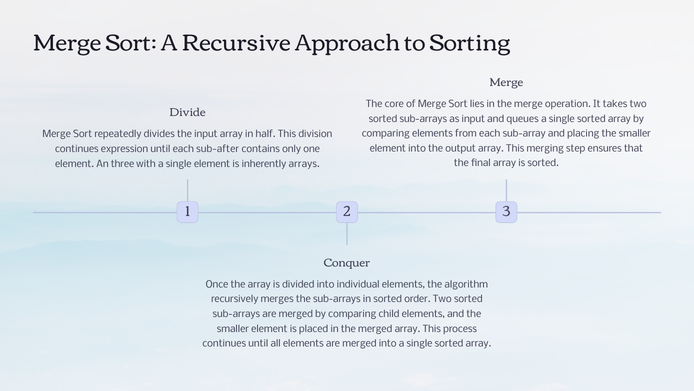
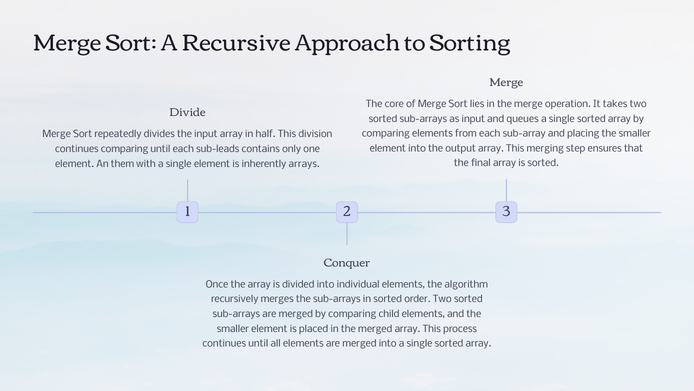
continues expression: expression -> comparing
sub-after: sub-after -> sub-leads
three: three -> them
